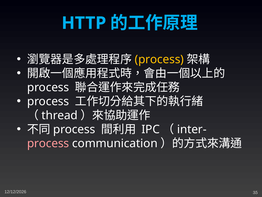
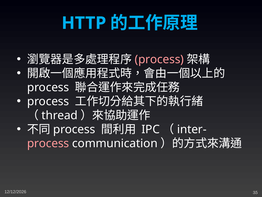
process at (159, 59) colour: yellow -> pink
